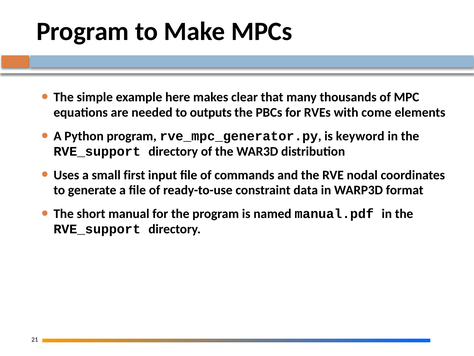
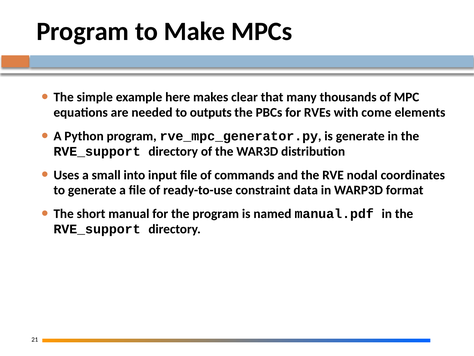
is keyword: keyword -> generate
first: first -> into
